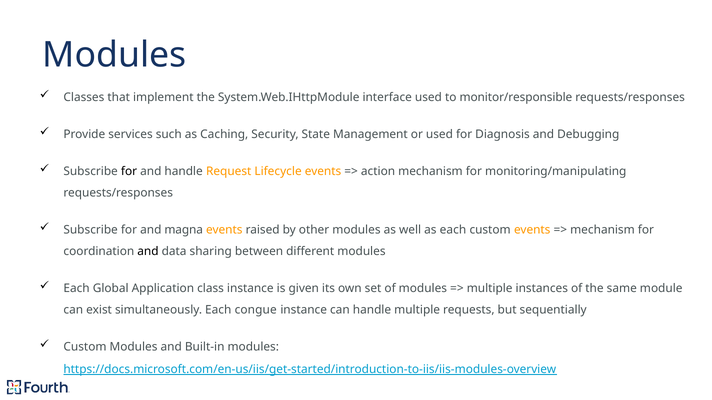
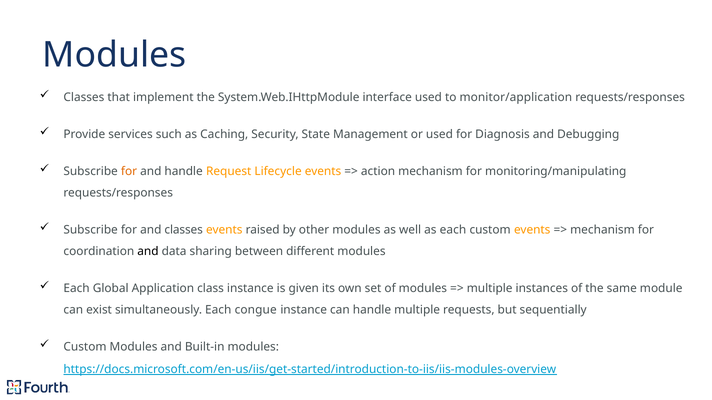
monitor/responsible: monitor/responsible -> monitor/application
for at (129, 172) colour: black -> orange
and magna: magna -> classes
